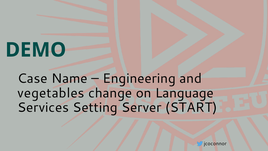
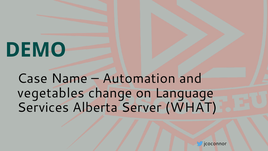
Engineering: Engineering -> Automation
Setting: Setting -> Alberta
START: START -> WHAT
